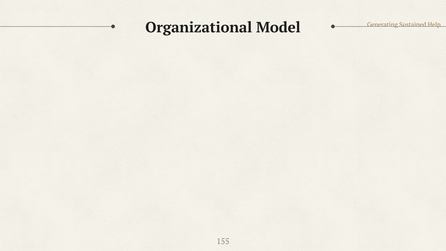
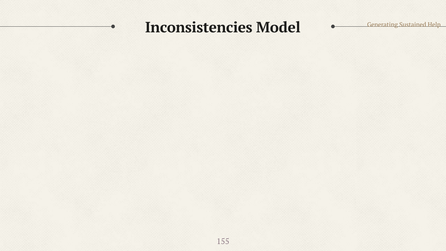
Organizational: Organizational -> Inconsistencies
